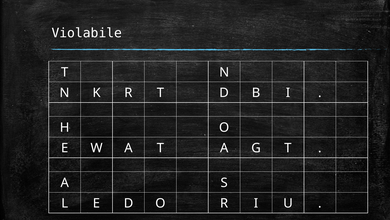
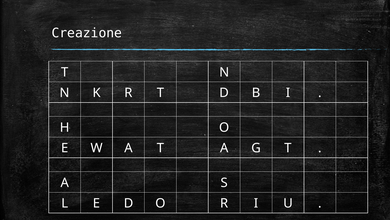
Violabile: Violabile -> Creazione
